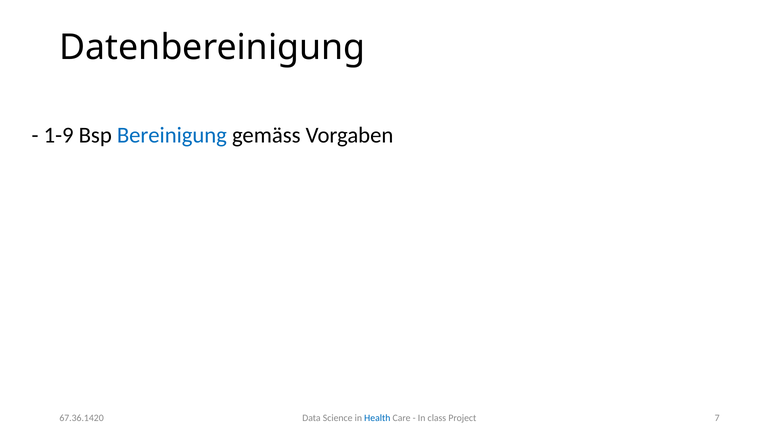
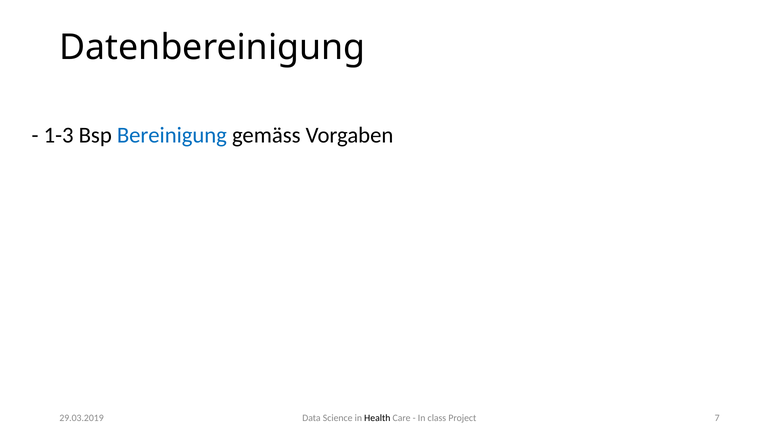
1-9: 1-9 -> 1-3
Health colour: blue -> black
67.36.1420: 67.36.1420 -> 29.03.2019
